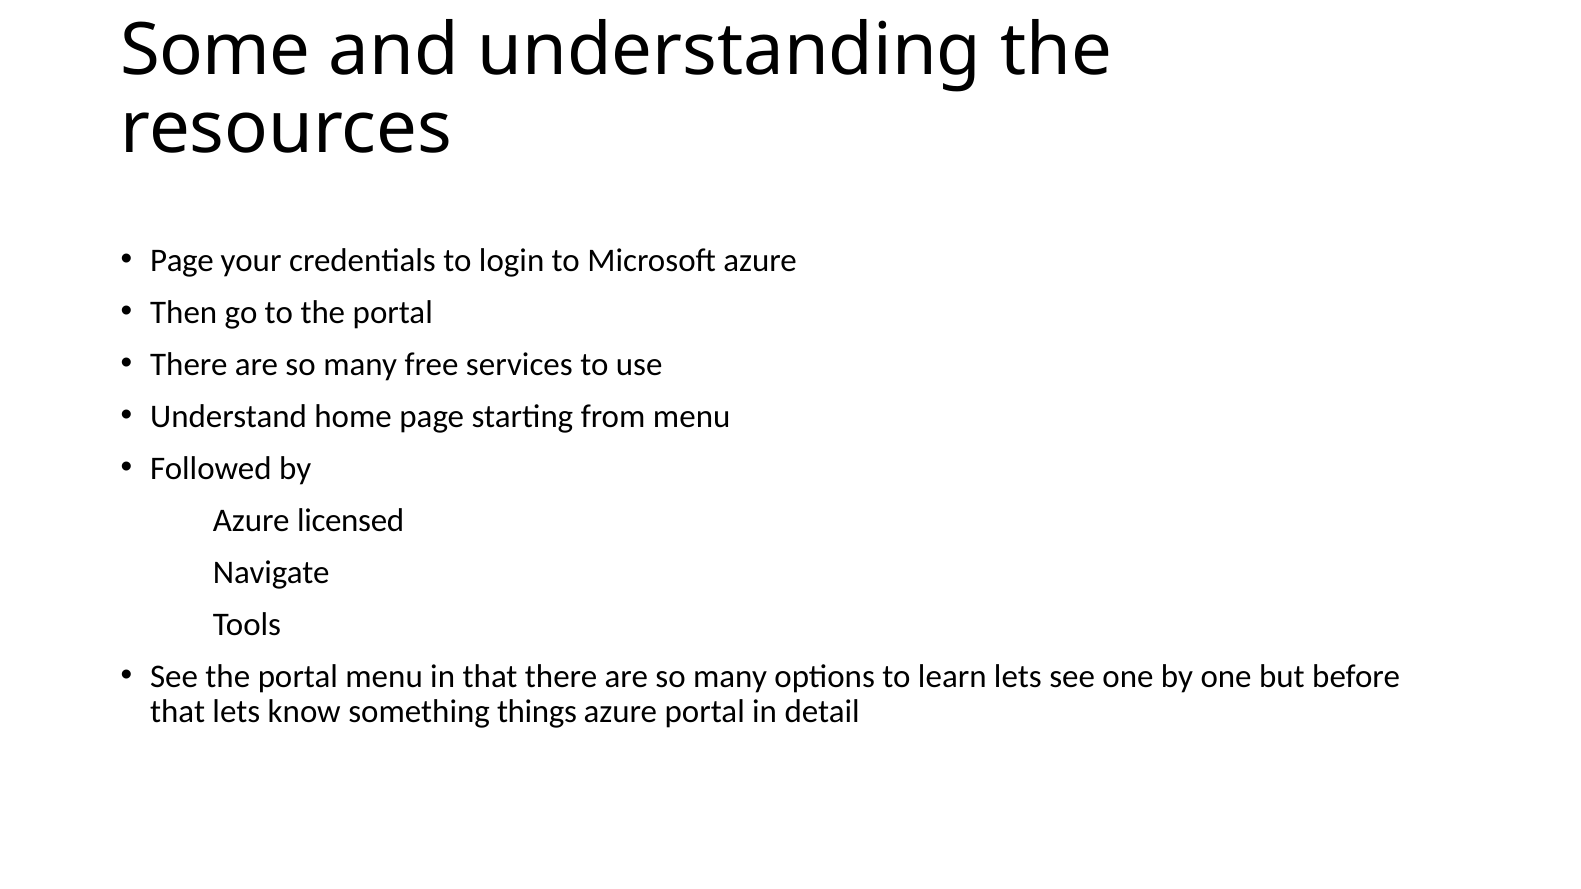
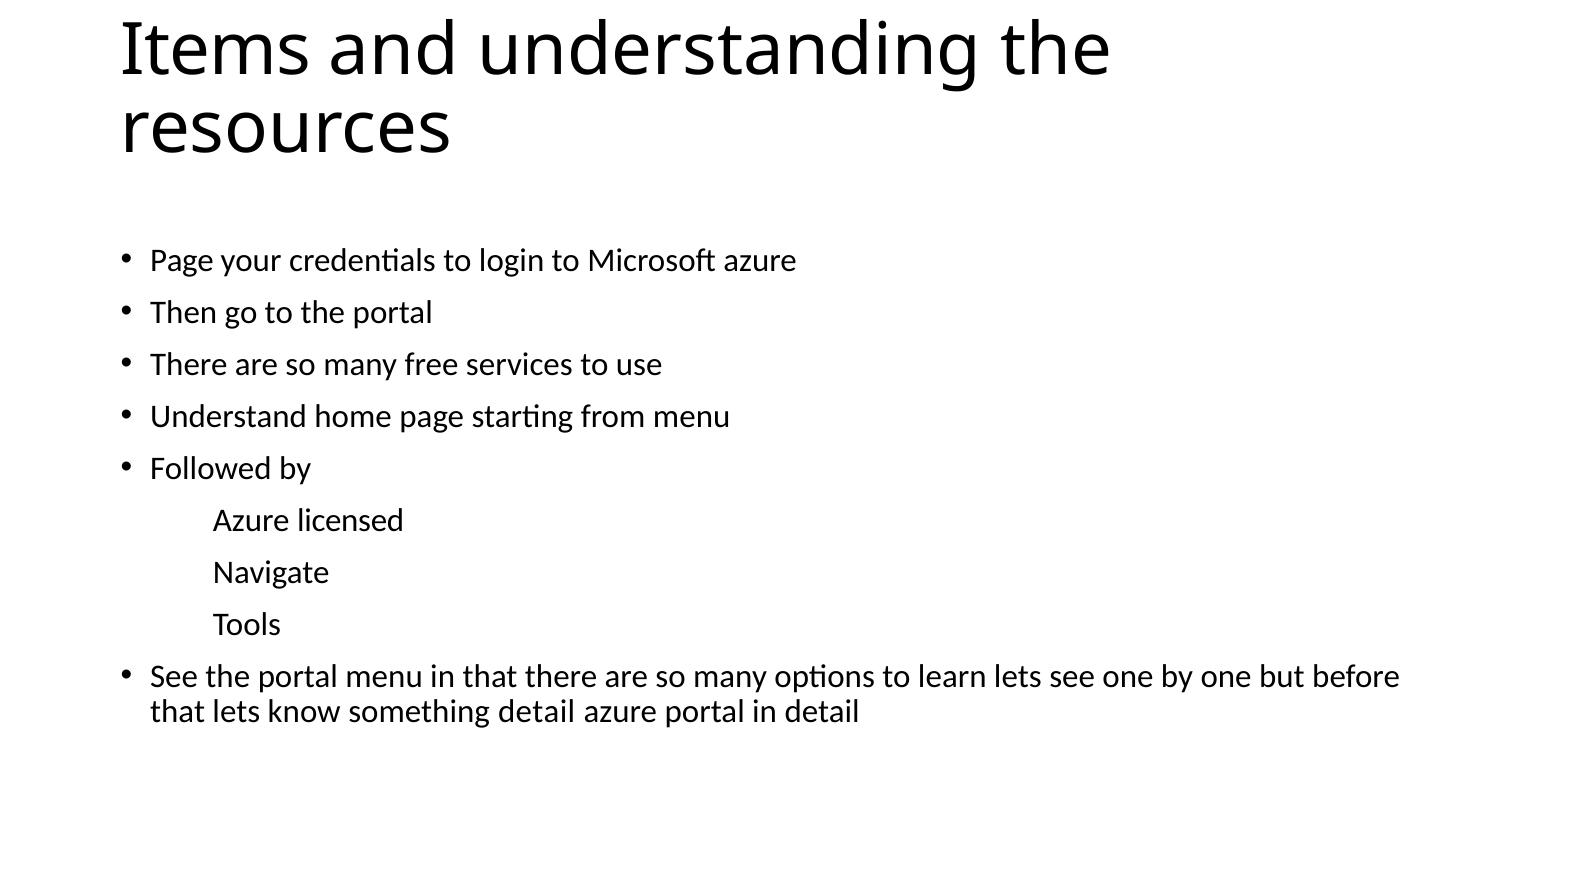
Some: Some -> Items
something things: things -> detail
